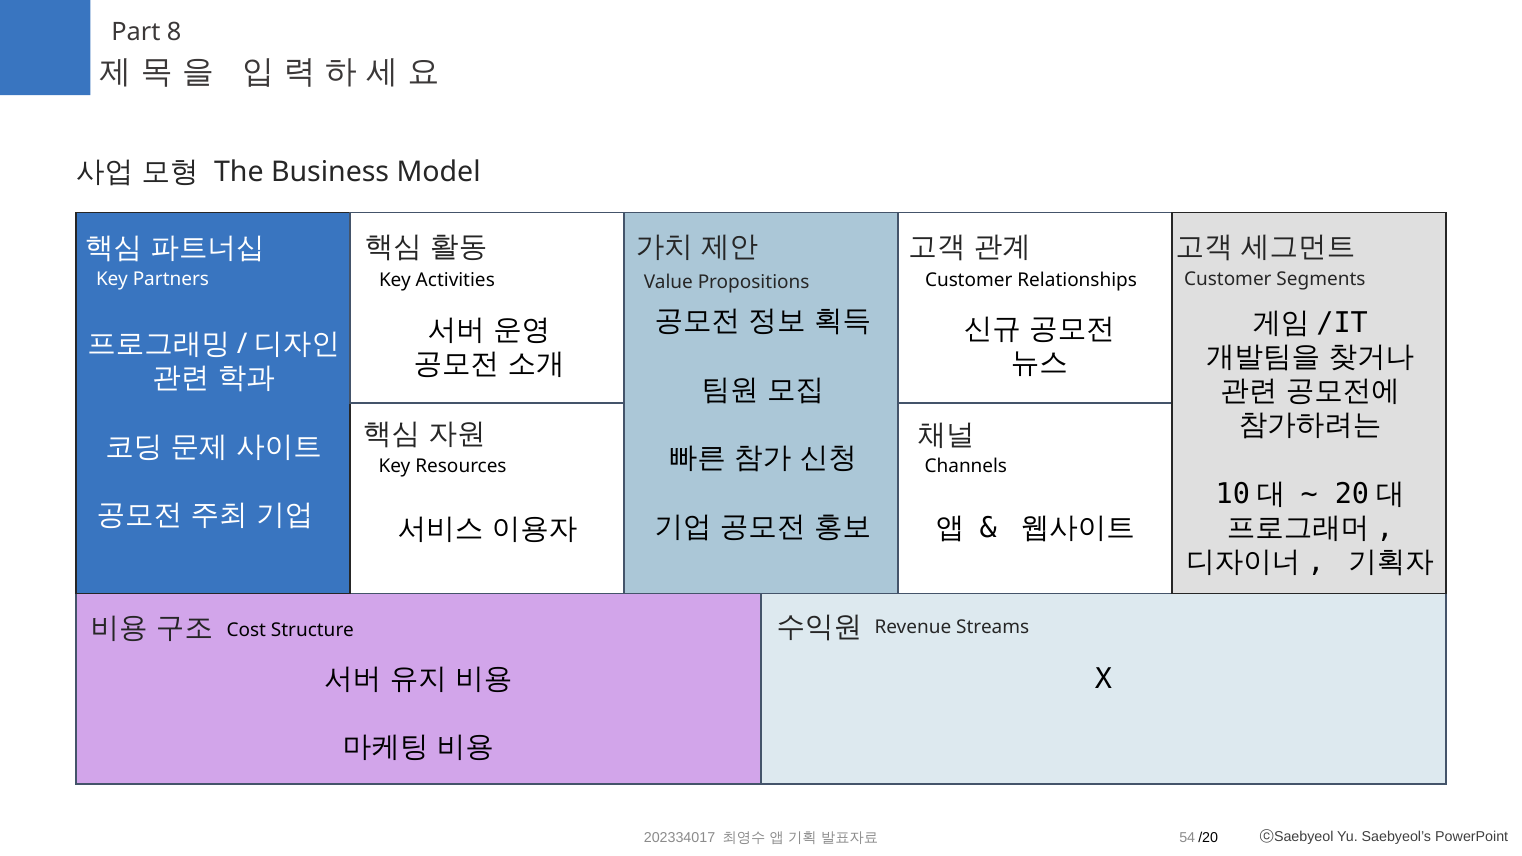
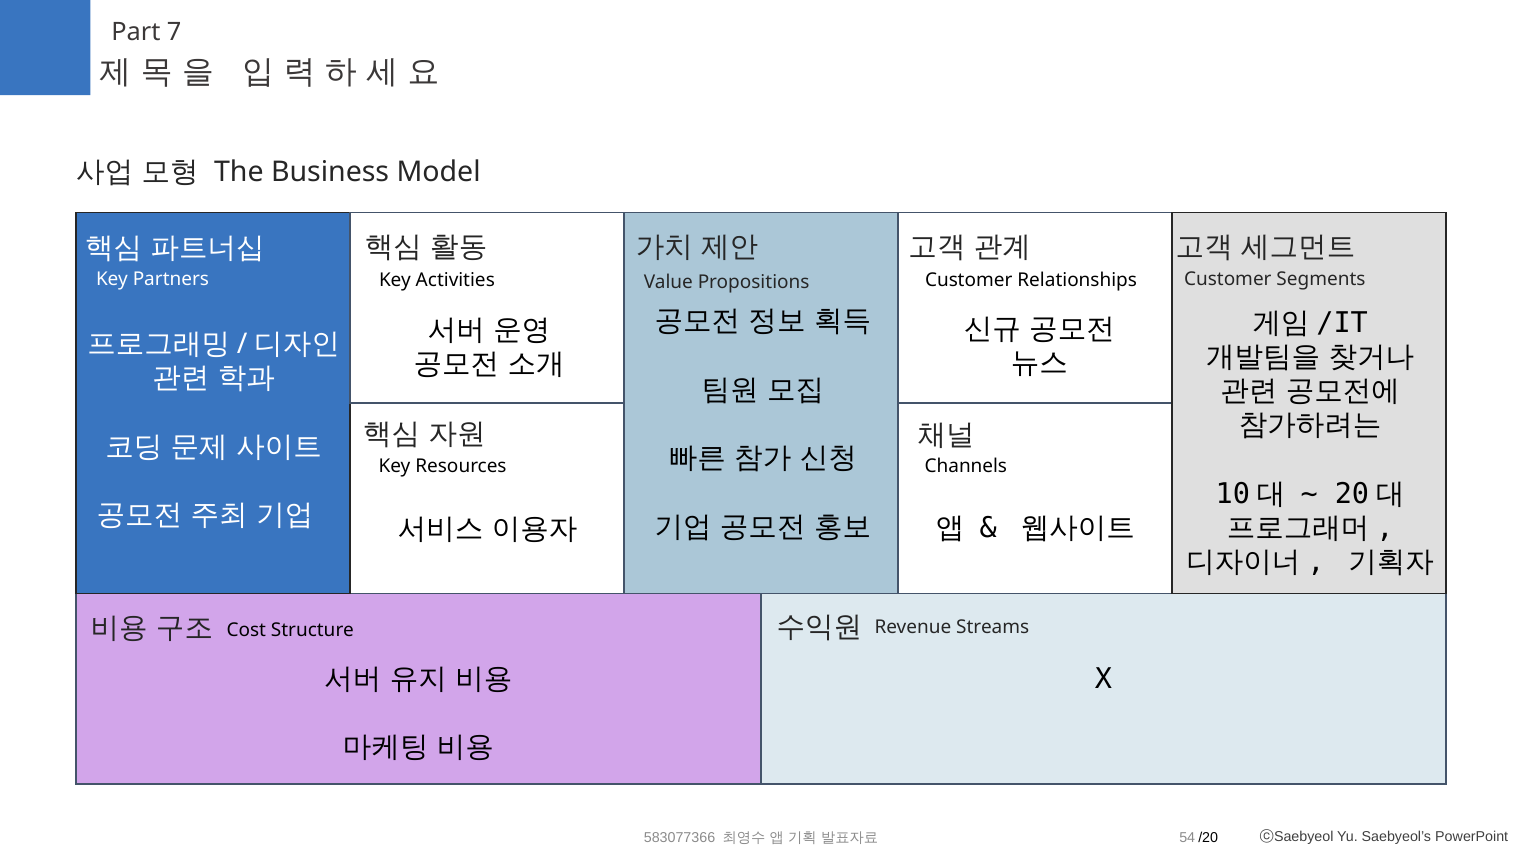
8: 8 -> 7
202334017: 202334017 -> 583077366
